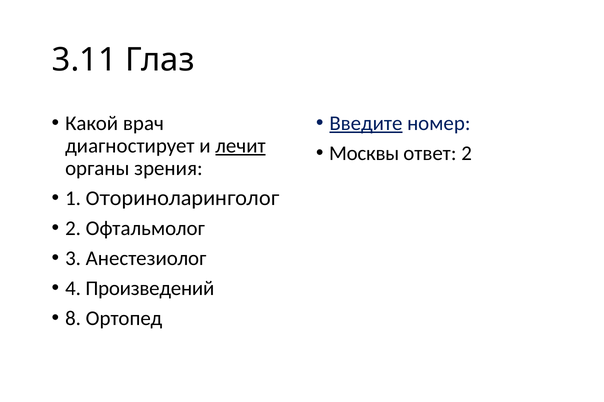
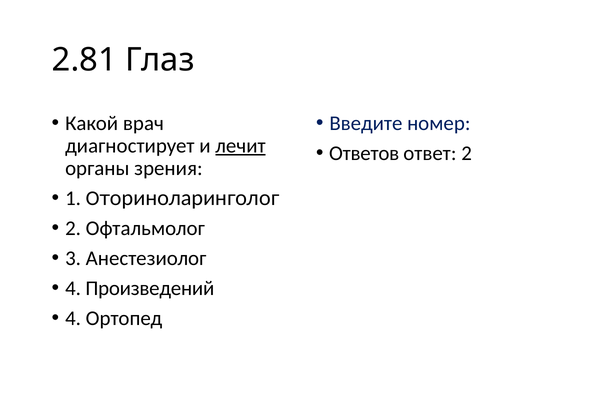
3.11: 3.11 -> 2.81
Введите underline: present -> none
Москвы: Москвы -> Ответов
8 at (73, 319): 8 -> 4
